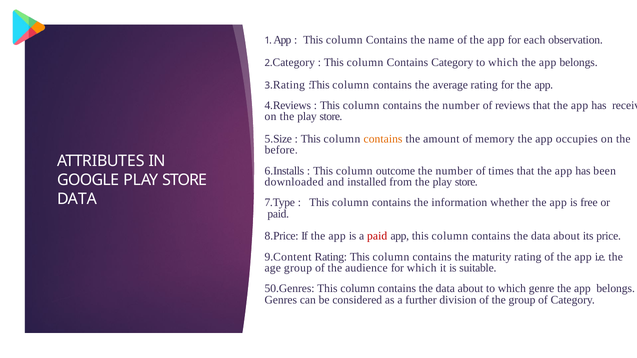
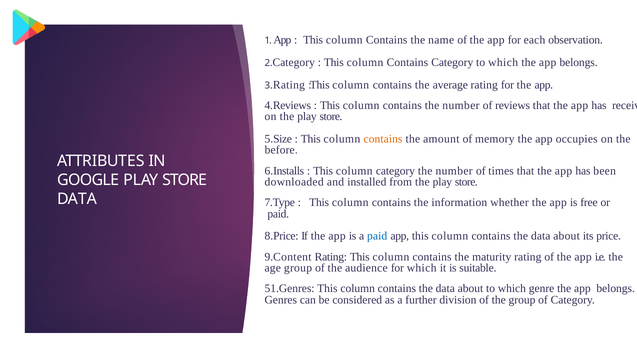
column outcome: outcome -> category
paid at (377, 236) colour: red -> blue
50.Genres: 50.Genres -> 51.Genres
